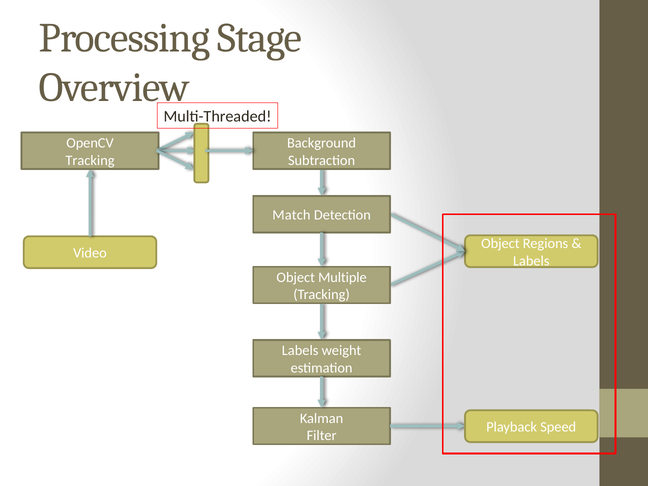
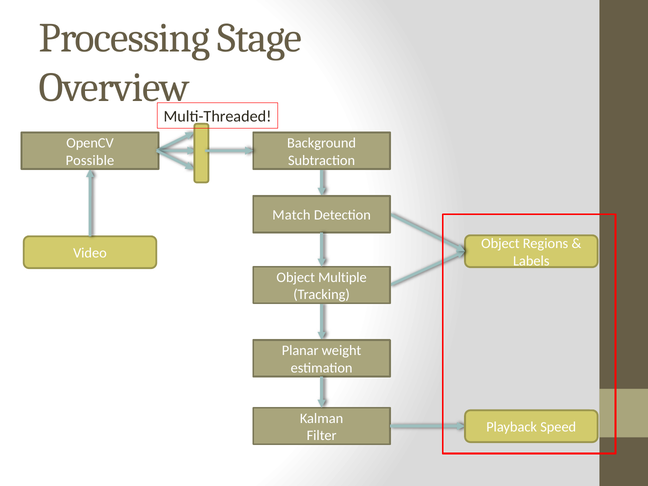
Tracking at (90, 160): Tracking -> Possible
Labels at (300, 351): Labels -> Planar
